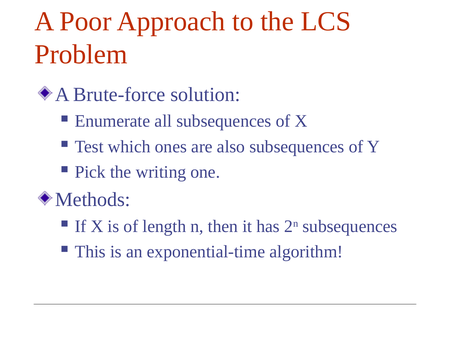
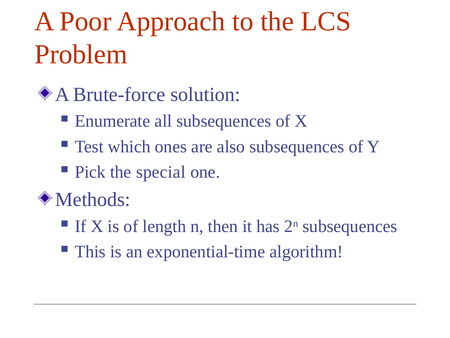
writing: writing -> special
